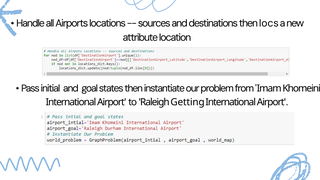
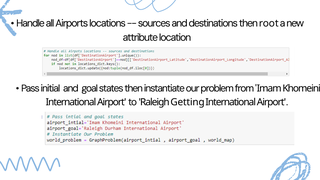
locs: locs -> root
